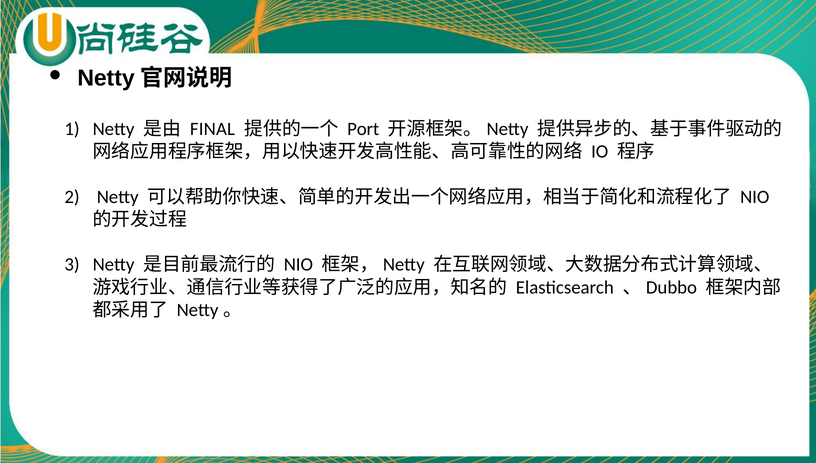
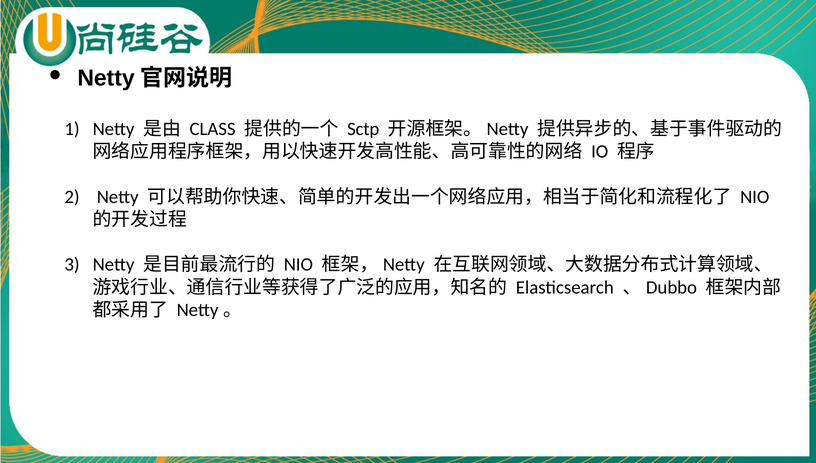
FINAL: FINAL -> CLASS
Port: Port -> Sctp
